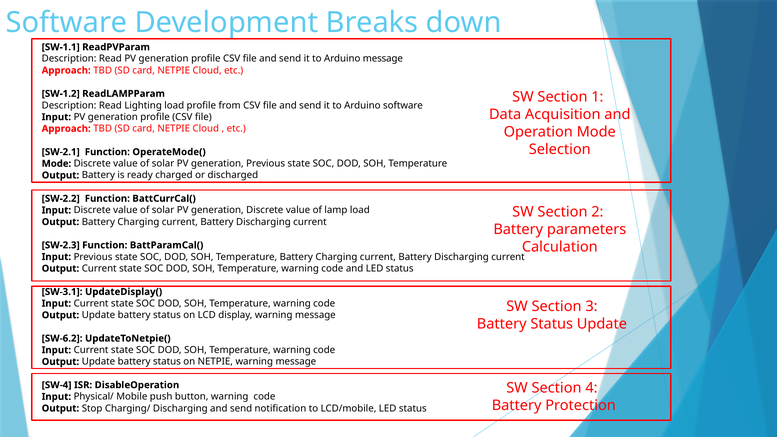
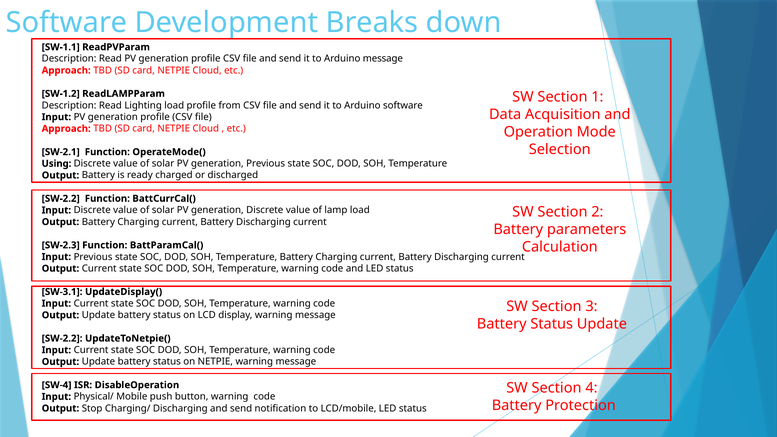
Mode at (56, 164): Mode -> Using
SW-6.2 at (62, 338): SW-6.2 -> SW-2.2
